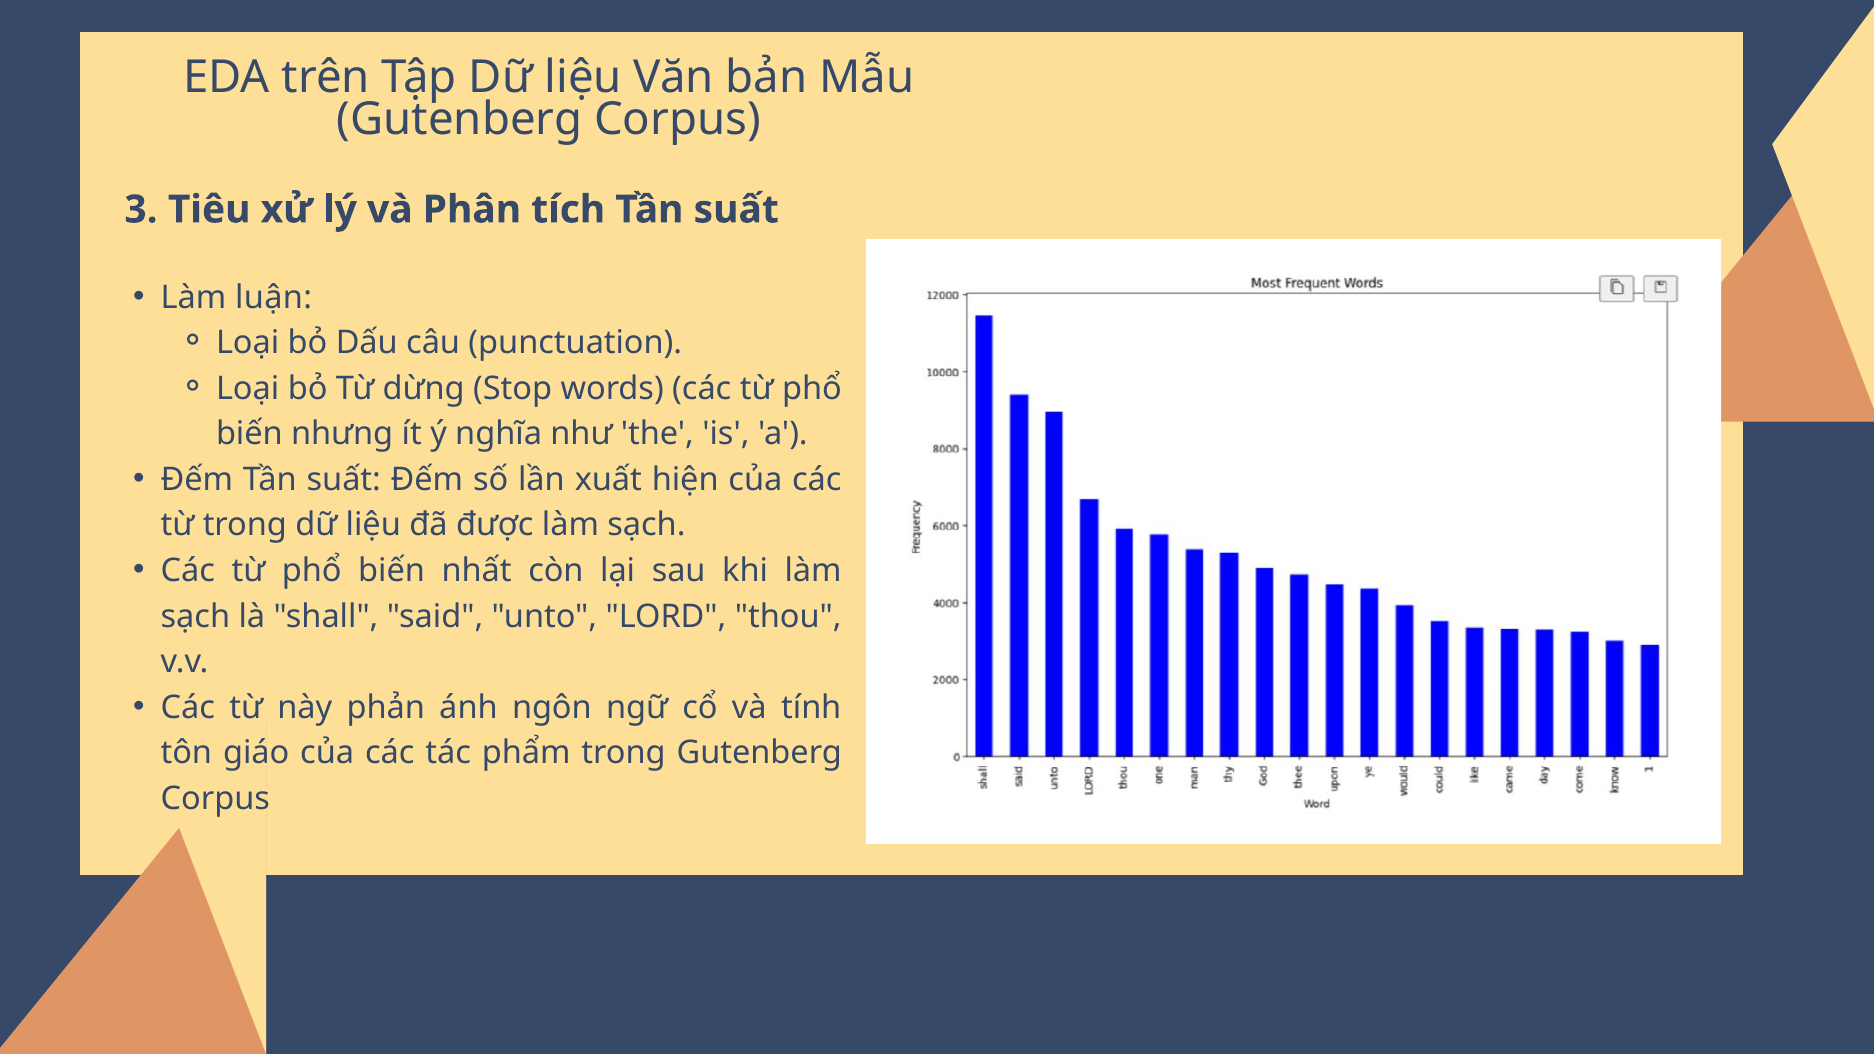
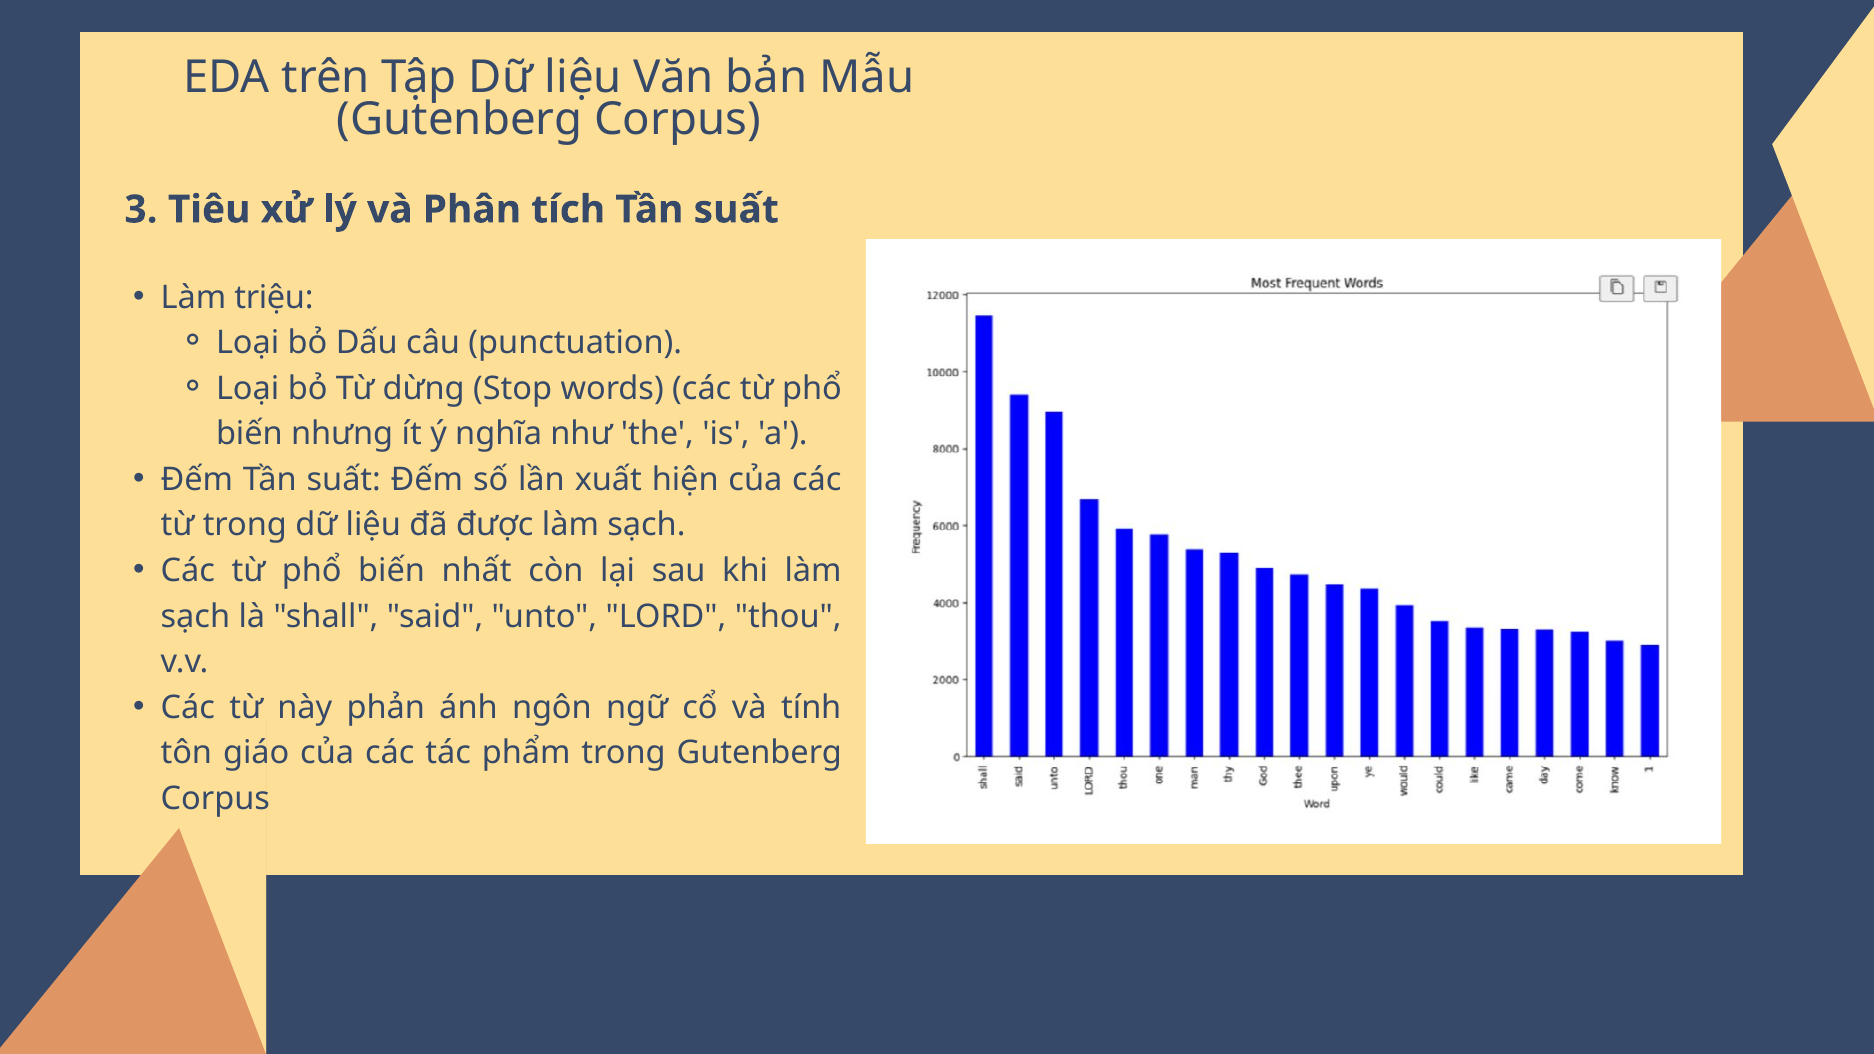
luận: luận -> triệu
